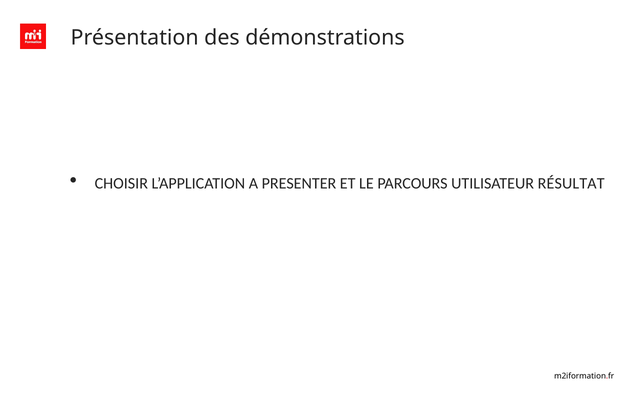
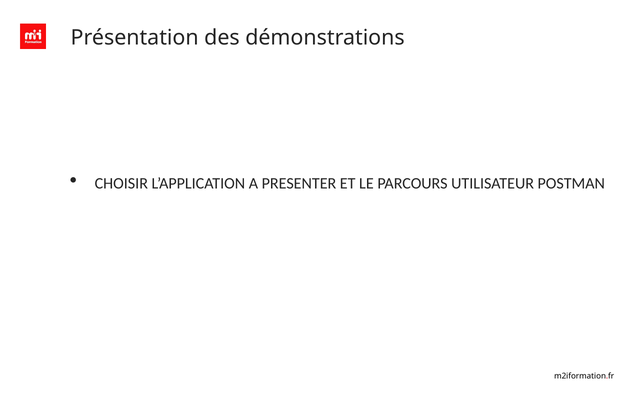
RÉSULTAT: RÉSULTAT -> POSTMAN
